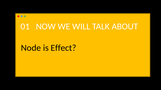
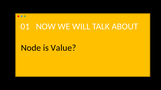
Effect: Effect -> Value
